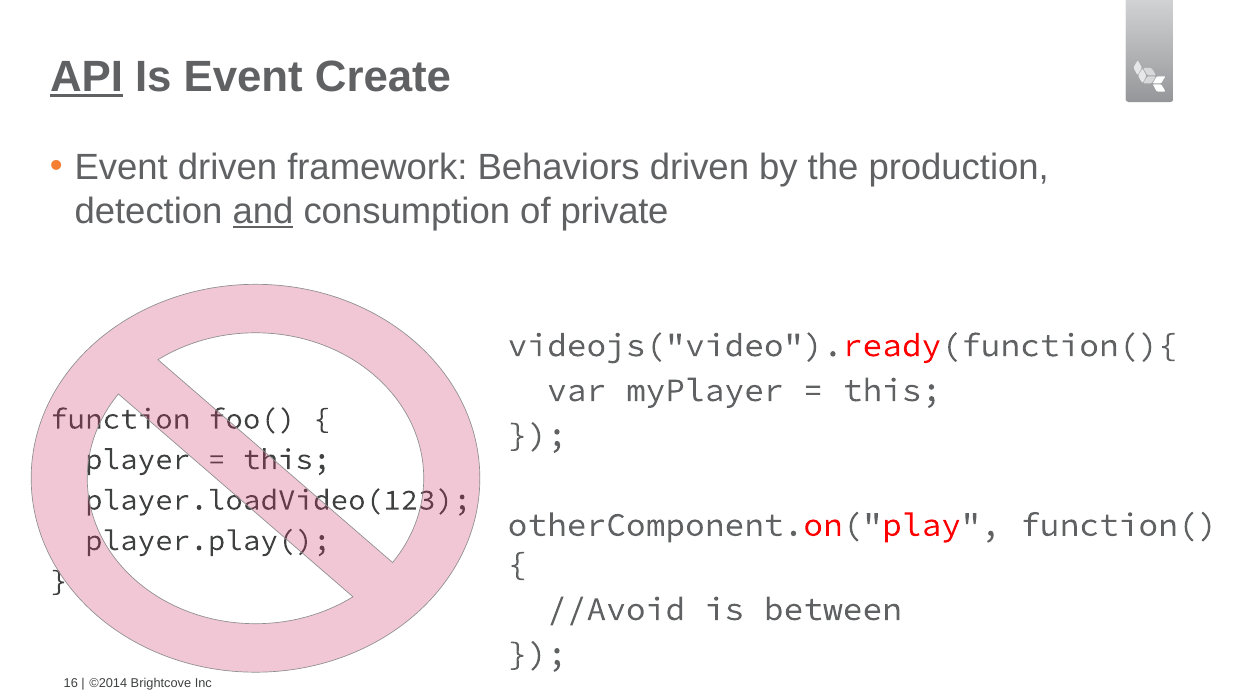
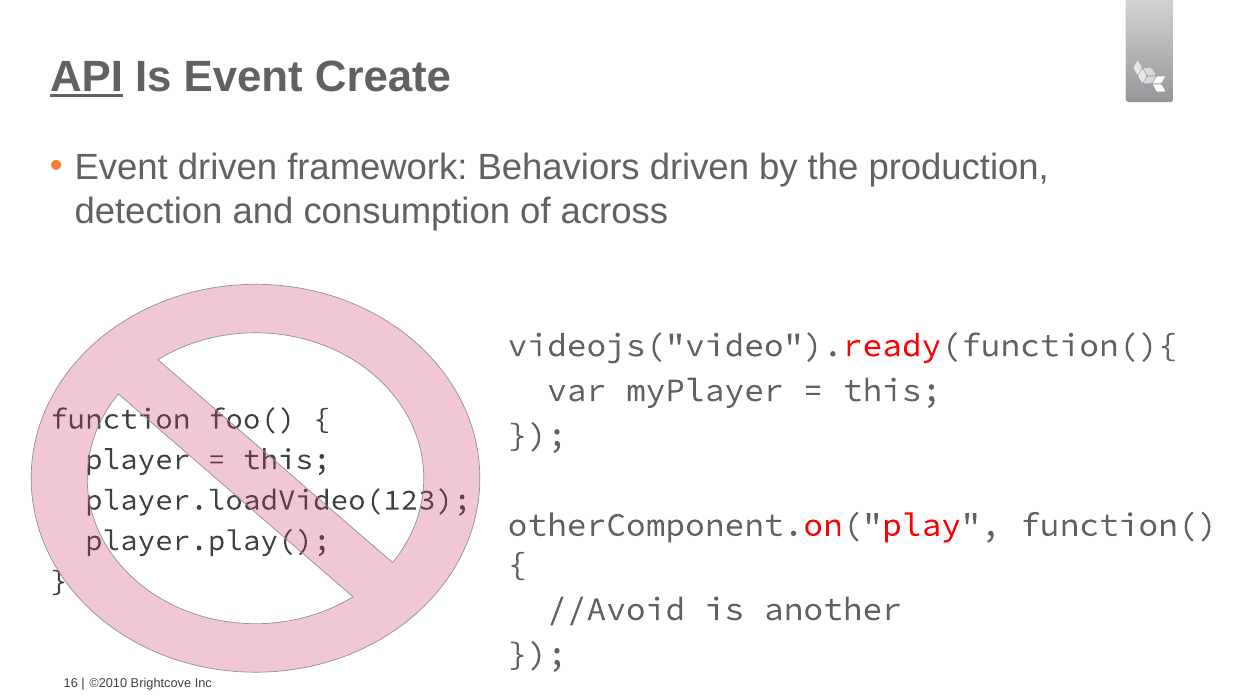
and underline: present -> none
private: private -> across
between: between -> another
©2014: ©2014 -> ©2010
